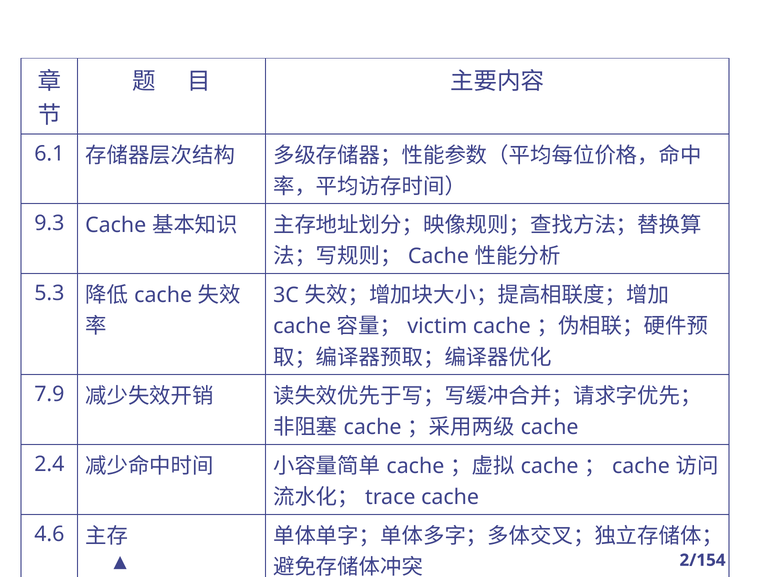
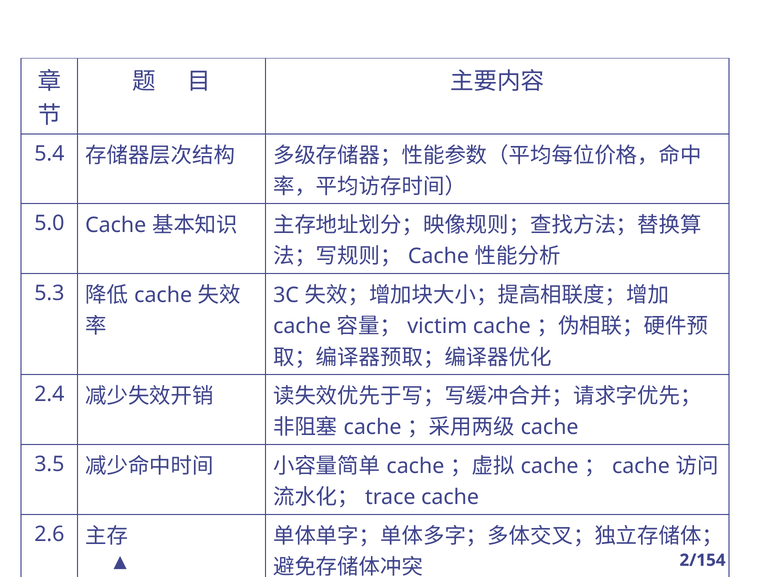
6.1: 6.1 -> 5.4
9.3: 9.3 -> 5.0
7.9: 7.9 -> 2.4
2.4: 2.4 -> 3.5
4.6: 4.6 -> 2.6
